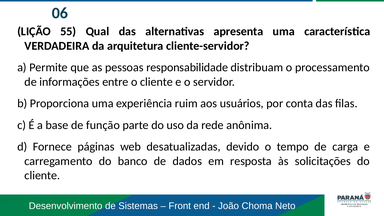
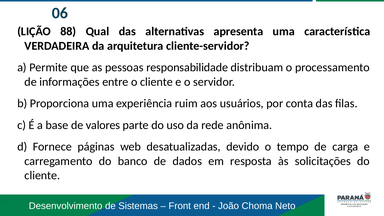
55: 55 -> 88
função: função -> valores
